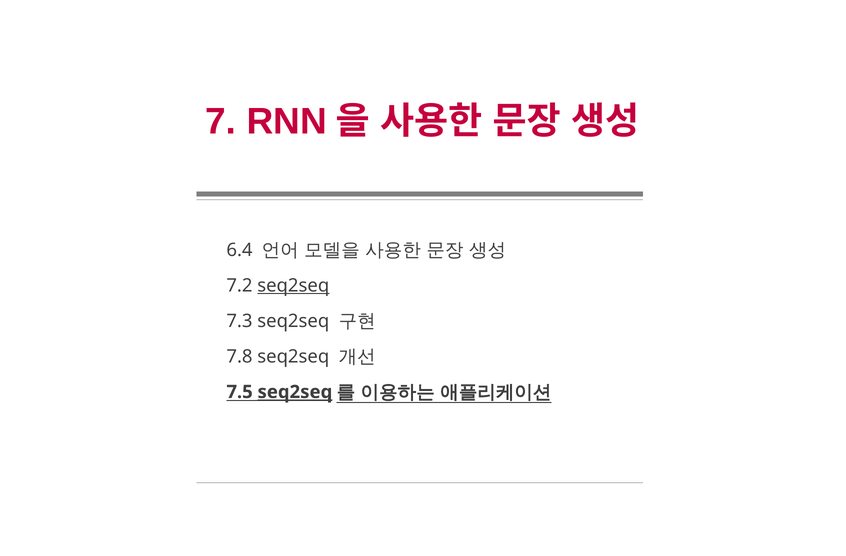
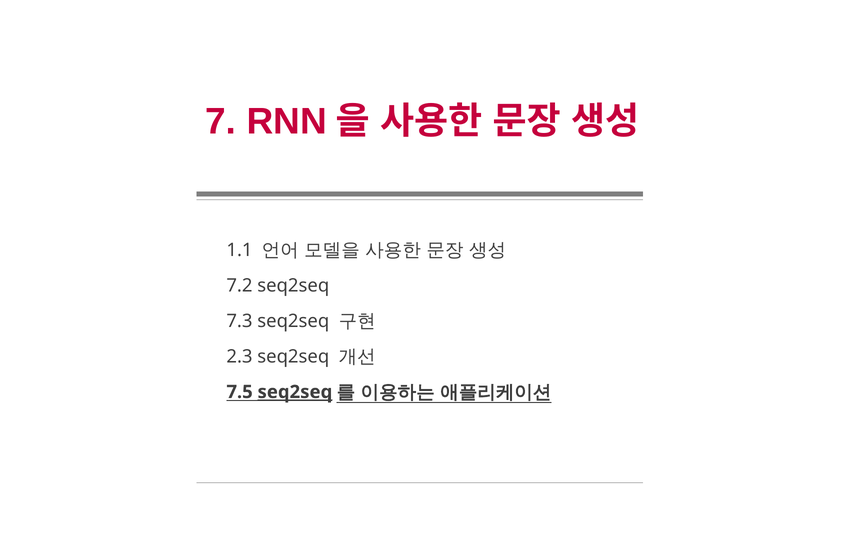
6.4: 6.4 -> 1.1
seq2seq at (293, 285) underline: present -> none
7.8: 7.8 -> 2.3
